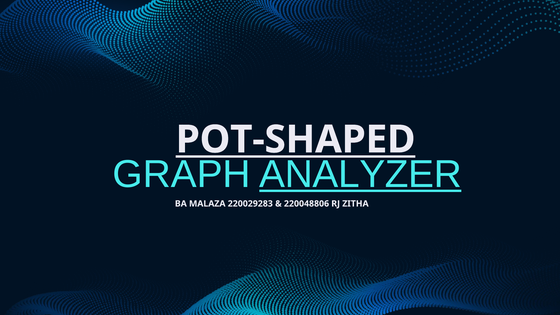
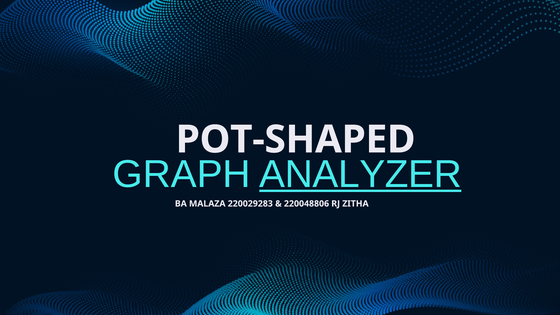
POT-SHAPED underline: present -> none
